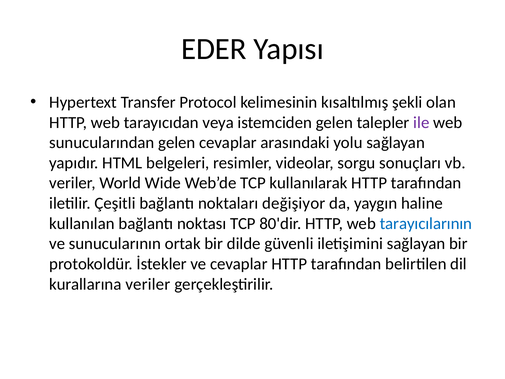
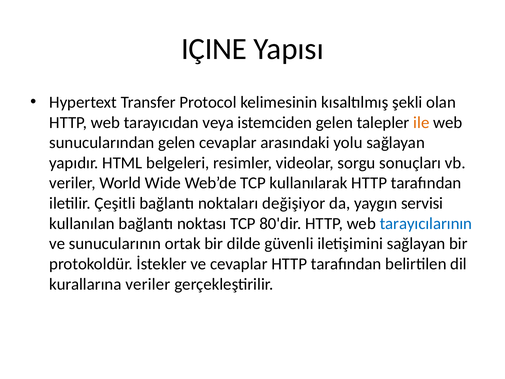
EDER: EDER -> IÇINE
ile colour: purple -> orange
haline: haline -> servisi
